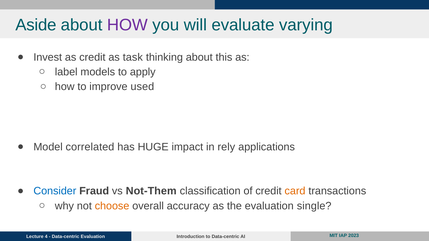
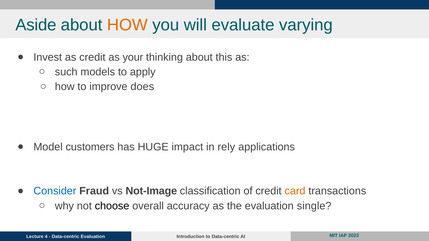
HOW at (127, 25) colour: purple -> orange
task: task -> your
label: label -> such
used: used -> does
correlated: correlated -> customers
Not-Them: Not-Them -> Not-Image
choose colour: orange -> black
